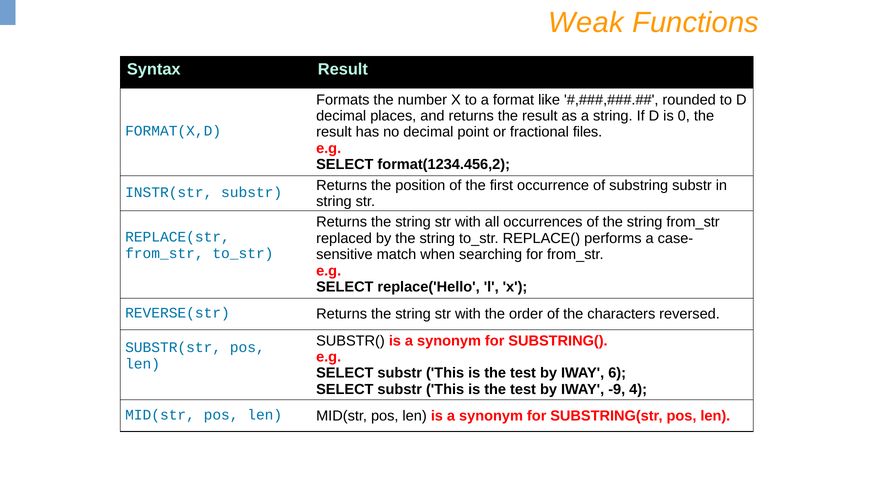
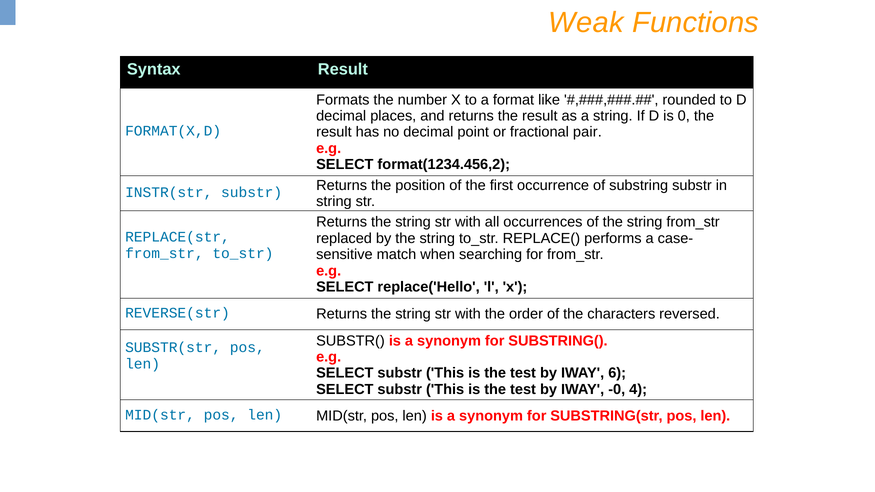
files: files -> pair
-9: -9 -> -0
